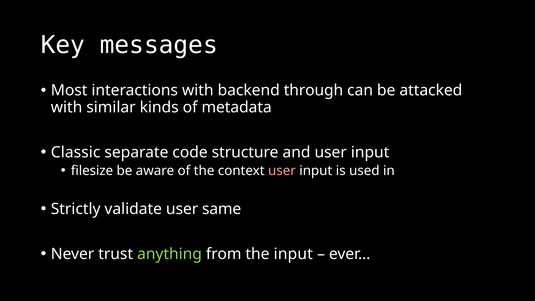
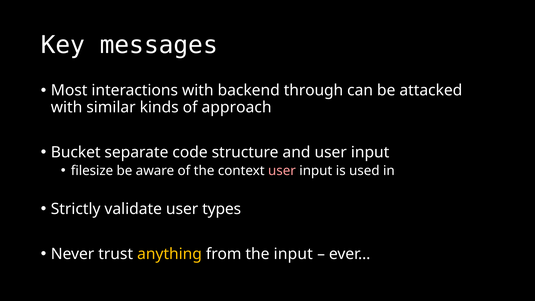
metadata: metadata -> approach
Classic: Classic -> Bucket
same: same -> types
anything colour: light green -> yellow
